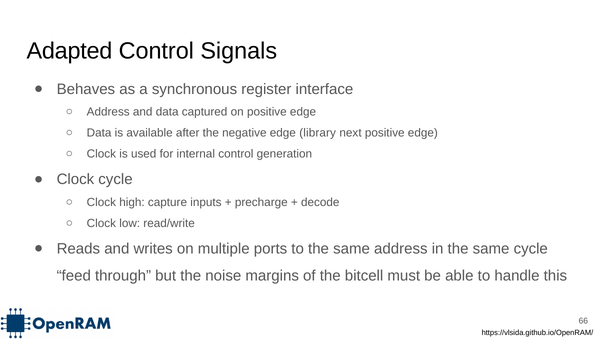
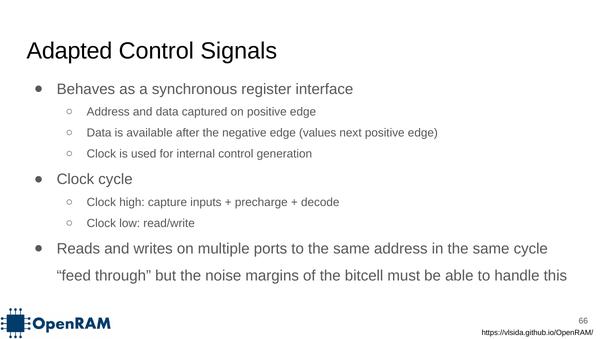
library: library -> values
